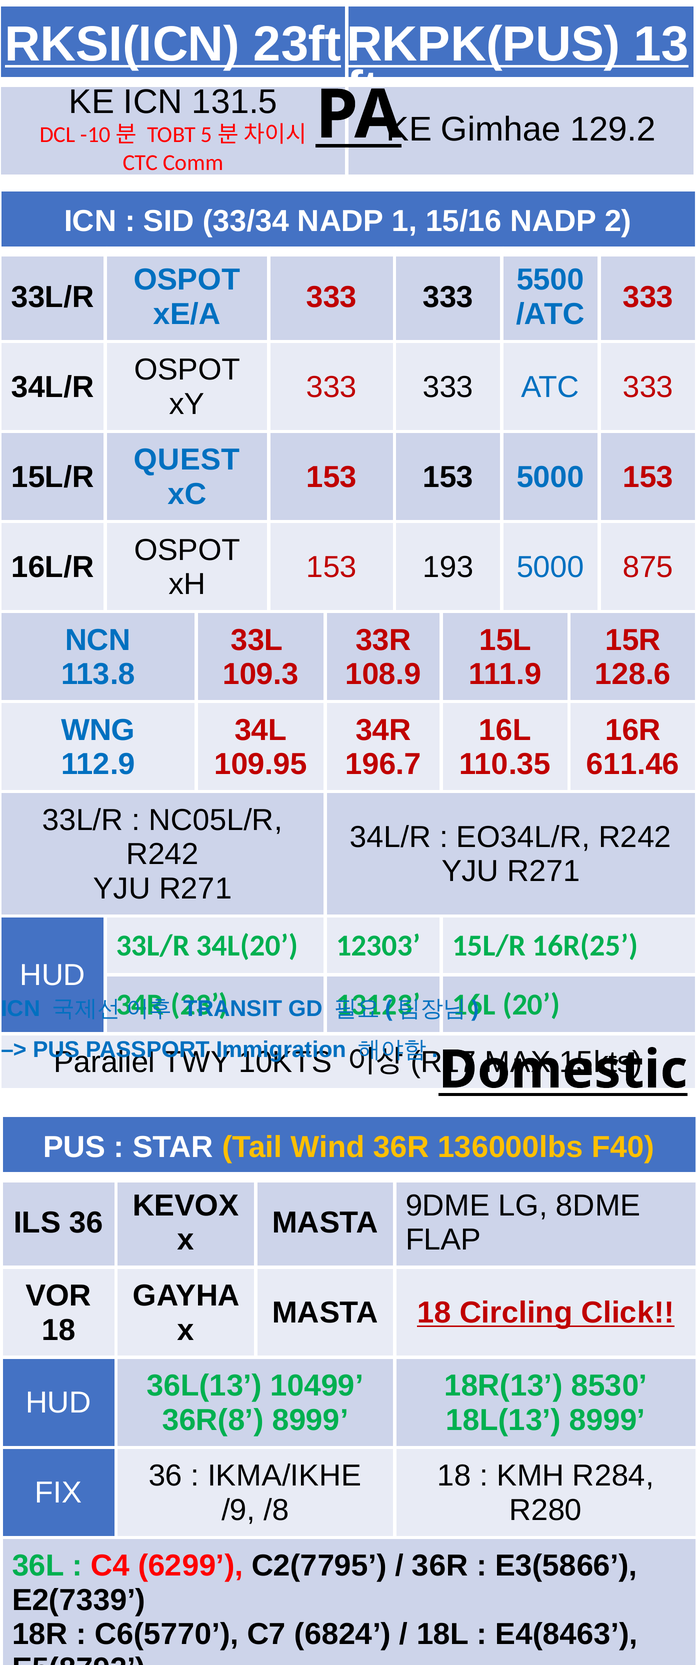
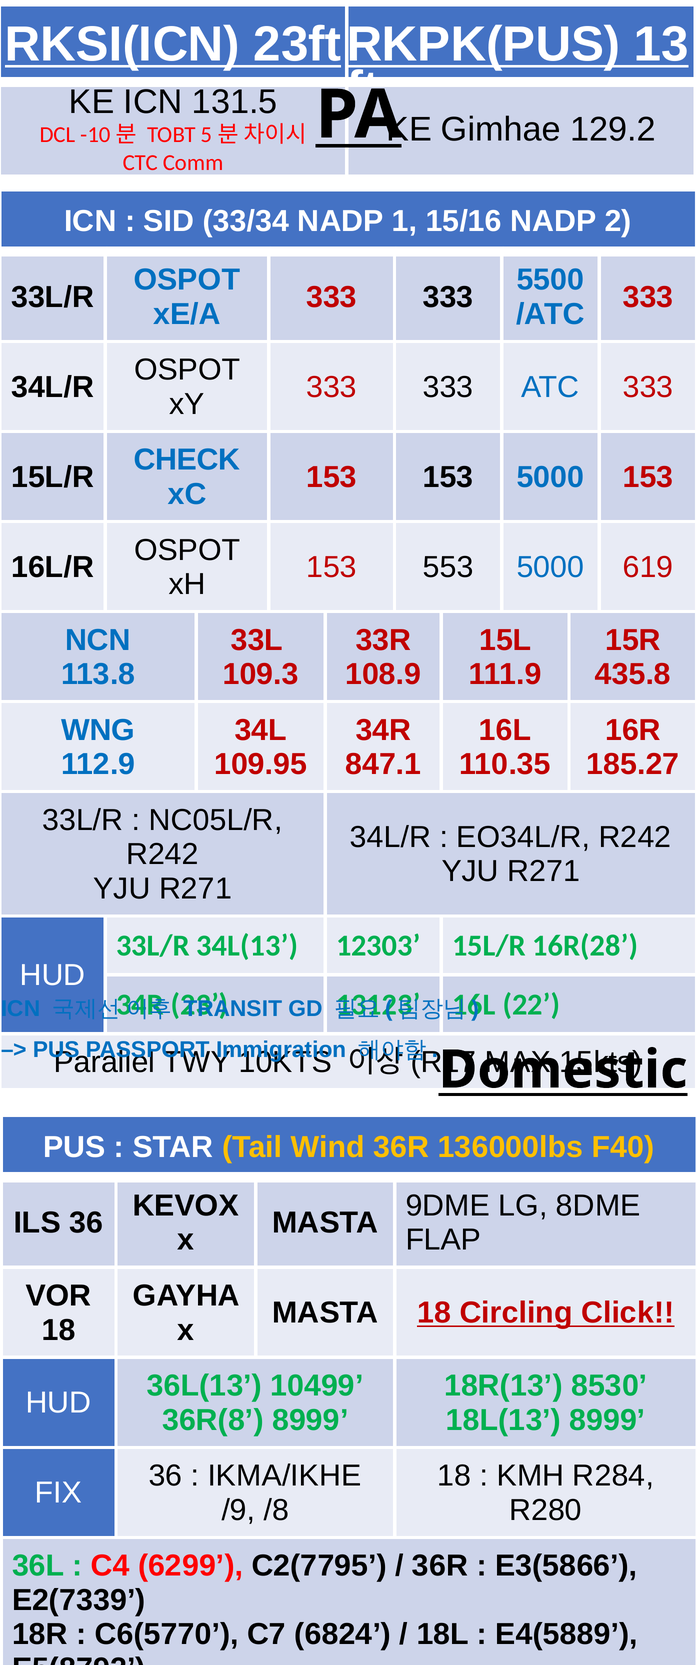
QUEST: QUEST -> CHECK
193: 193 -> 553
875: 875 -> 619
128.6: 128.6 -> 435.8
196.7: 196.7 -> 847.1
611.46: 611.46 -> 185.27
34L(20: 34L(20 -> 34L(13
16R(25: 16R(25 -> 16R(28
20: 20 -> 22
E4(8463: E4(8463 -> E4(5889
